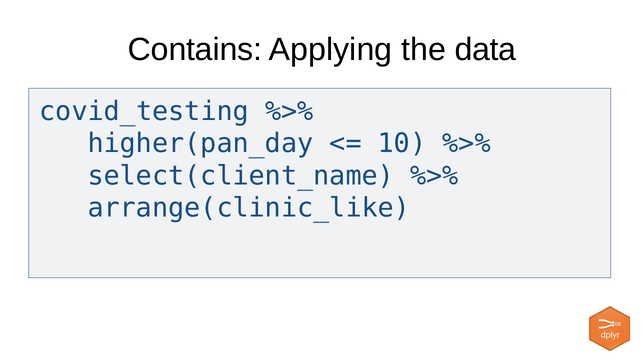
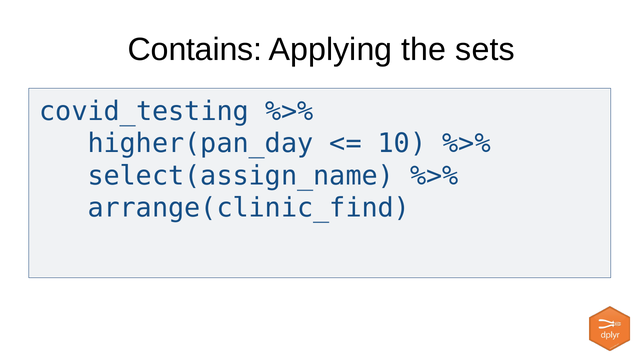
data: data -> sets
select(client_name: select(client_name -> select(assign_name
arrange(clinic_like: arrange(clinic_like -> arrange(clinic_find
